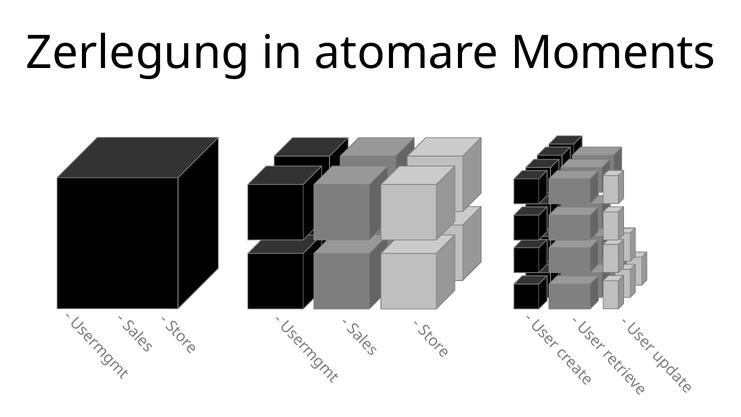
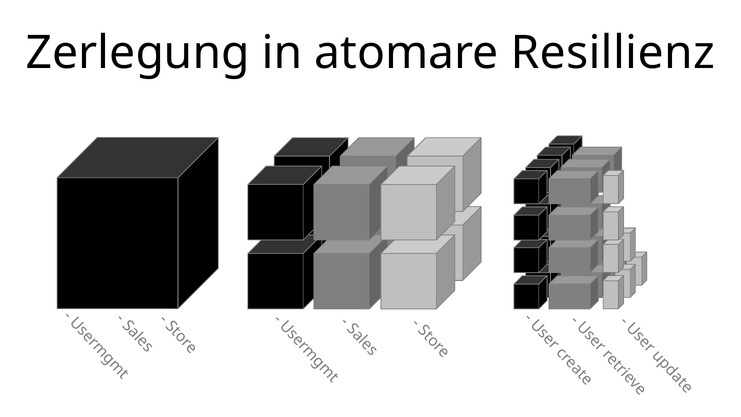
Moments: Moments -> Resillienz
